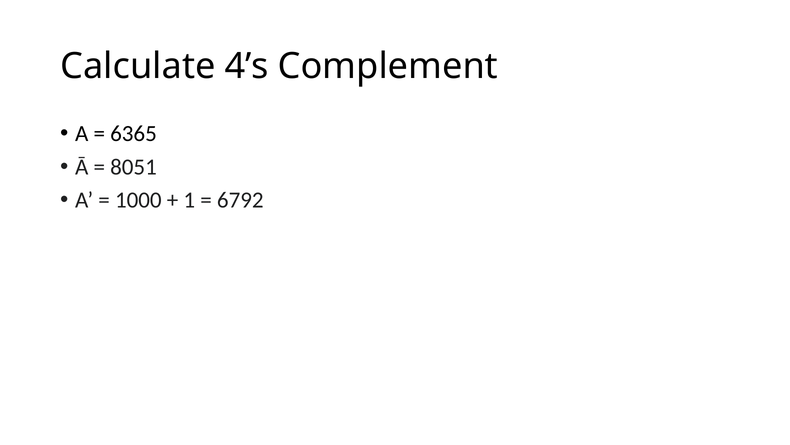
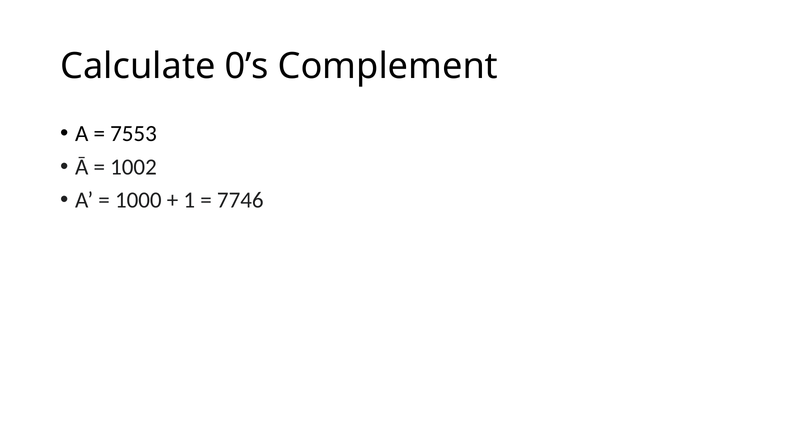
4’s: 4’s -> 0’s
6365: 6365 -> 7553
8051: 8051 -> 1002
6792: 6792 -> 7746
